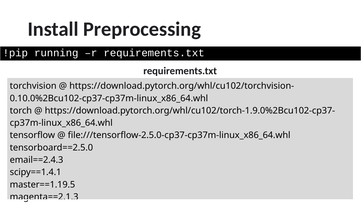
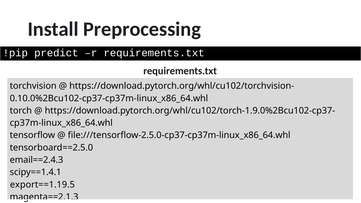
running: running -> predict
master==1.19.5: master==1.19.5 -> export==1.19.5
